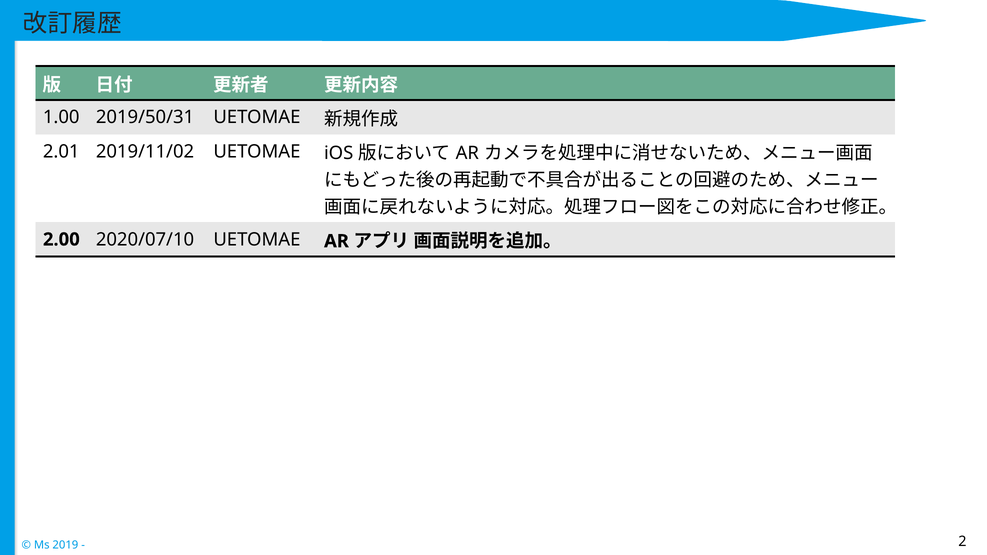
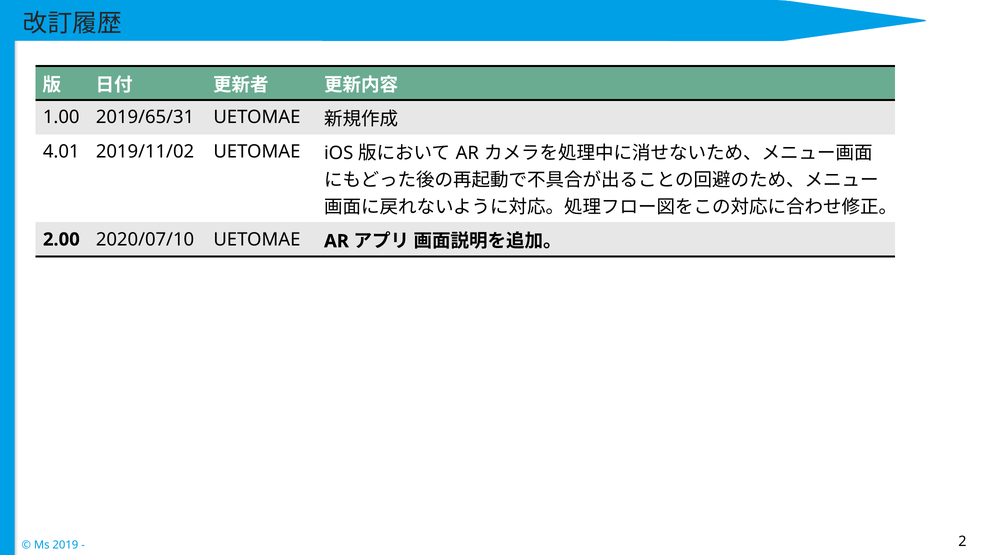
2019/50/31: 2019/50/31 -> 2019/65/31
2.01: 2.01 -> 4.01
